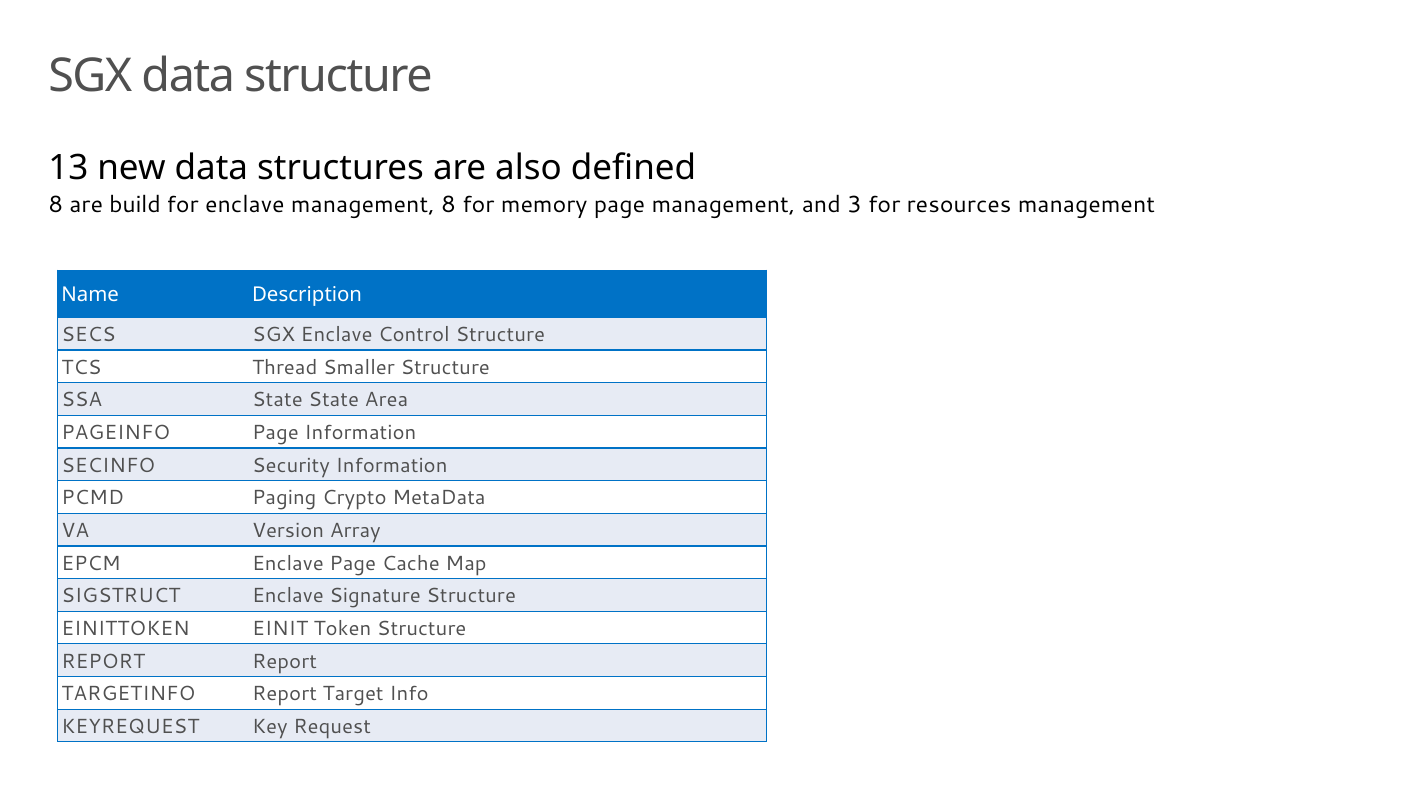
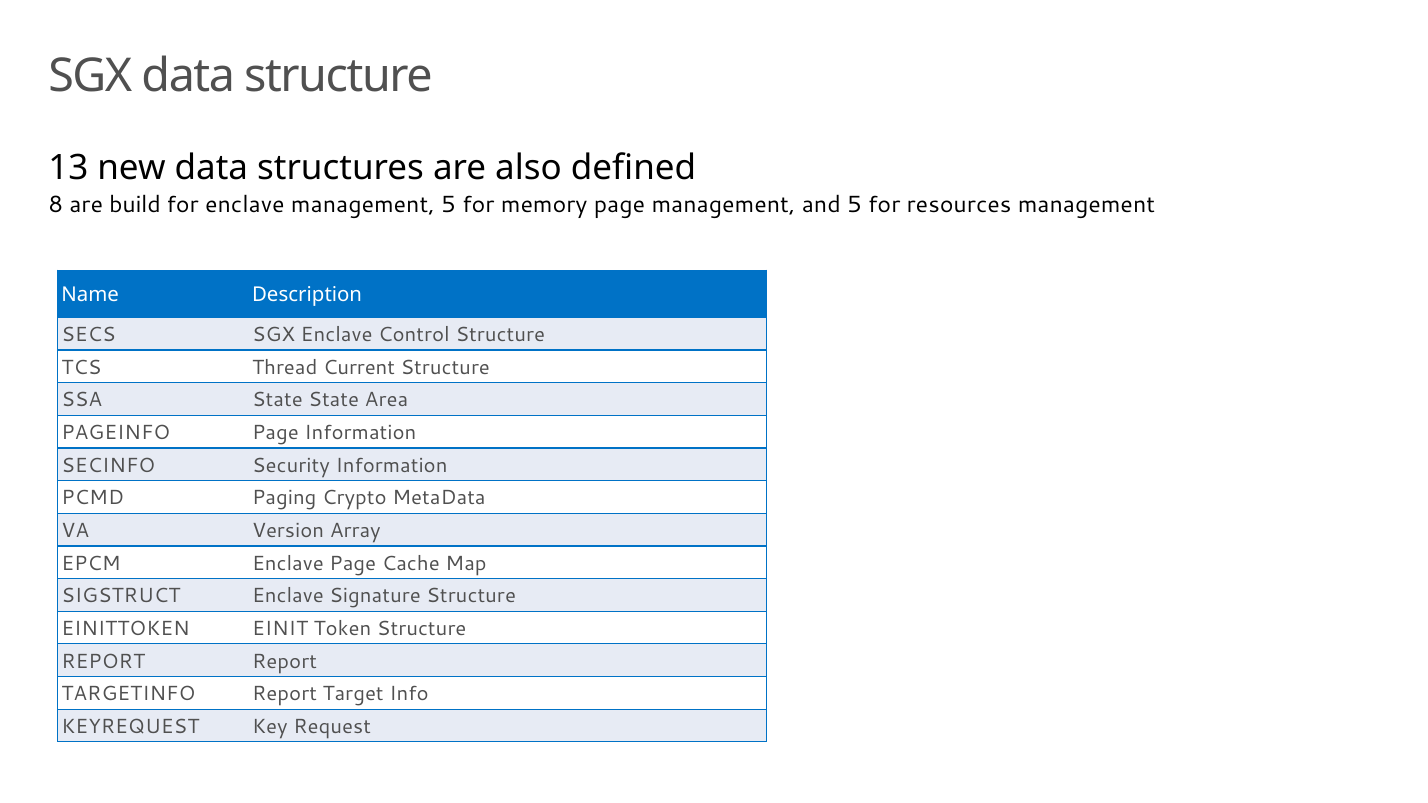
management 8: 8 -> 5
and 3: 3 -> 5
Smaller: Smaller -> Current
